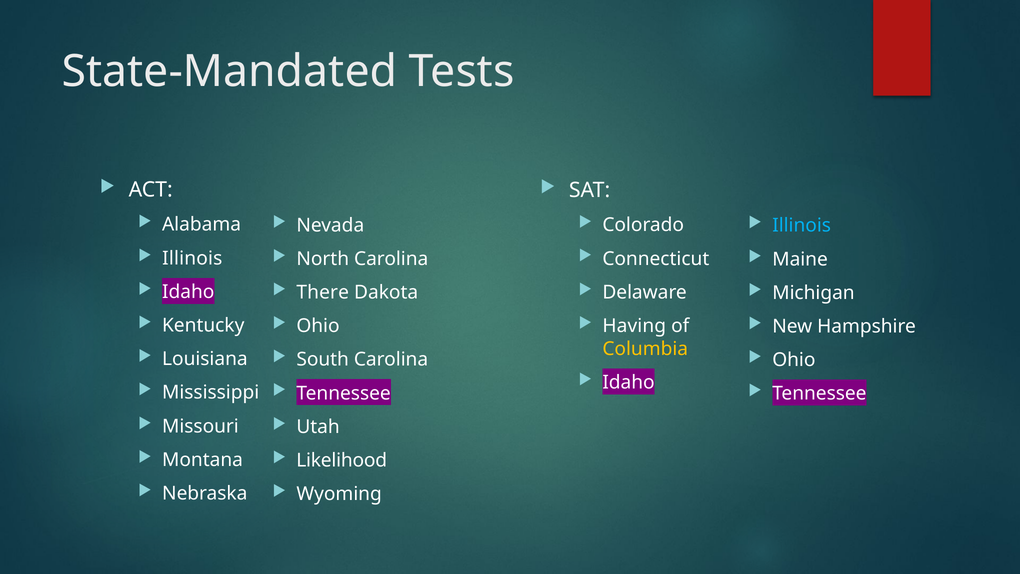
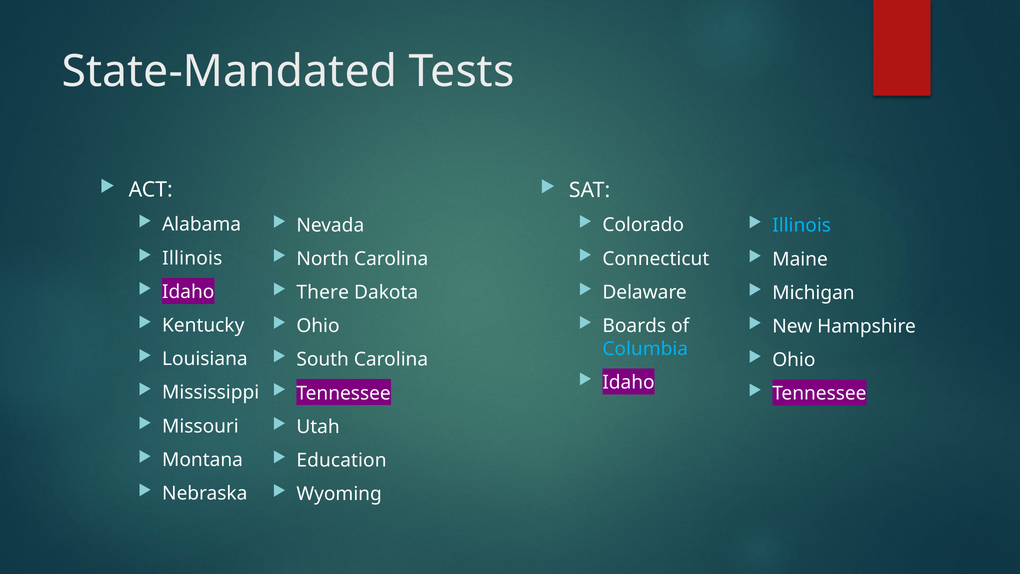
Having: Having -> Boards
Columbia colour: yellow -> light blue
Likelihood: Likelihood -> Education
